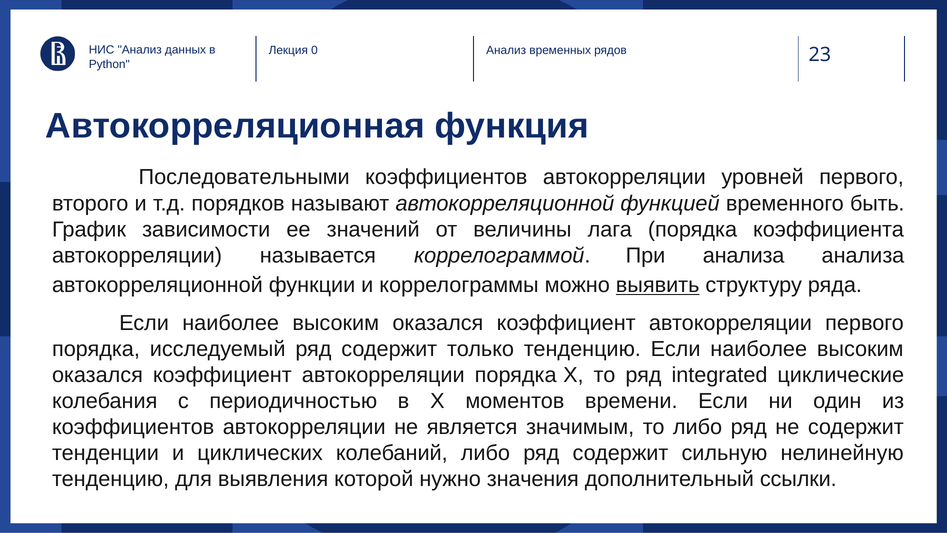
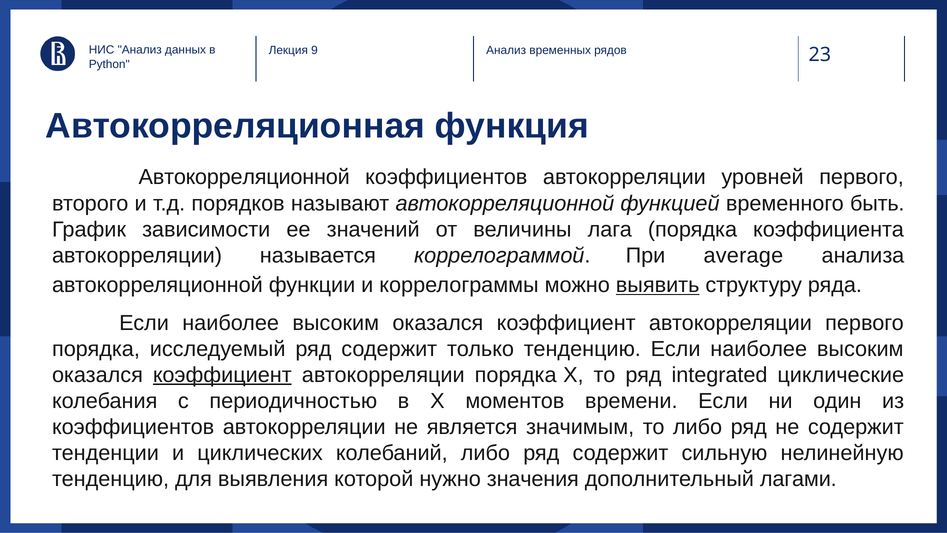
0: 0 -> 9
Последовательными at (244, 177): Последовательными -> Автокорреляционной
При анализа: анализа -> average
коэффициент at (222, 375) underline: none -> present
ссылки: ссылки -> лагами
